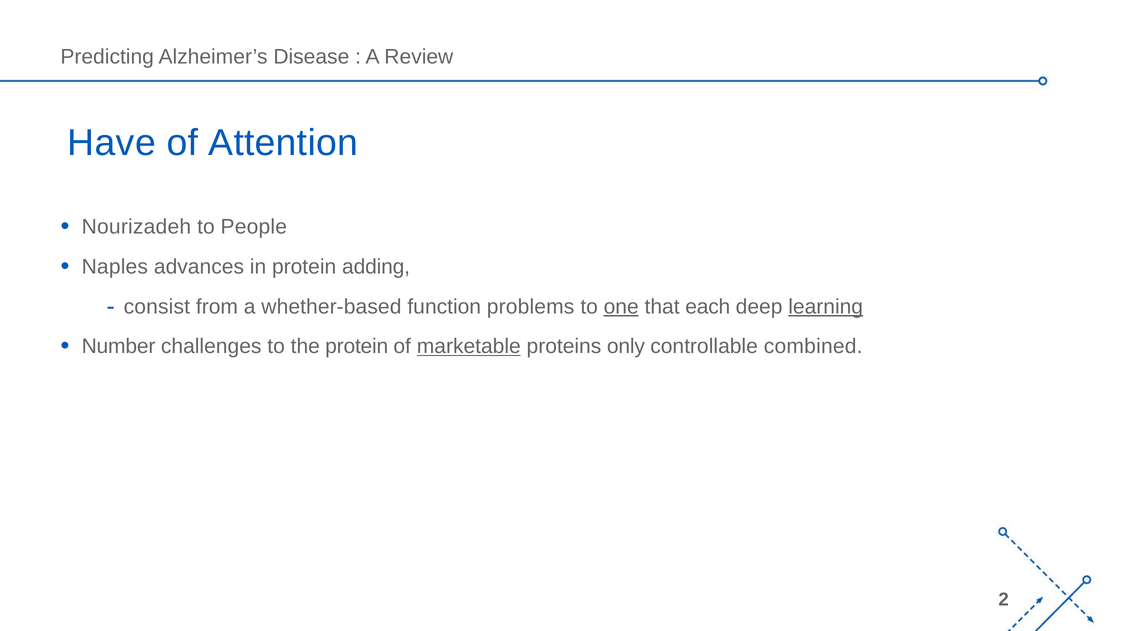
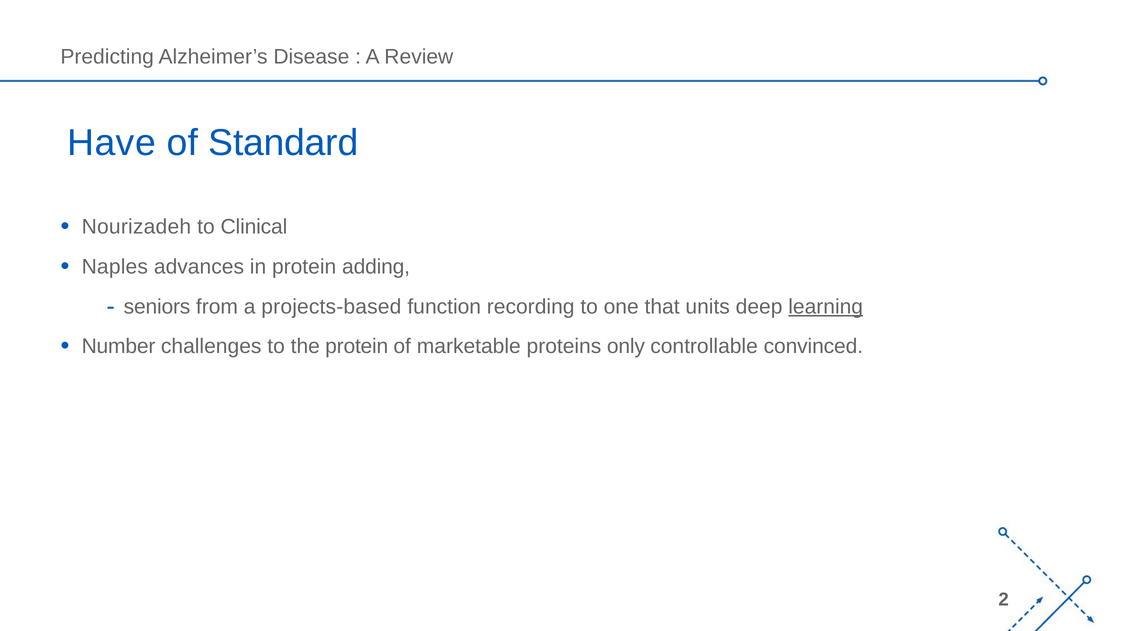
Attention: Attention -> Standard
People: People -> Clinical
consist: consist -> seniors
whether-based: whether-based -> projects-based
problems: problems -> recording
one underline: present -> none
each: each -> units
marketable underline: present -> none
combined: combined -> convinced
